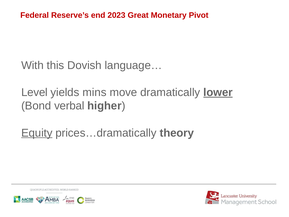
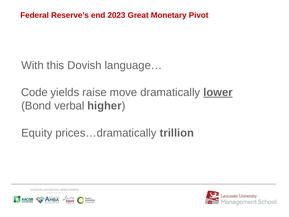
Level: Level -> Code
mins: mins -> raise
Equity underline: present -> none
theory: theory -> trillion
